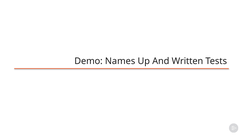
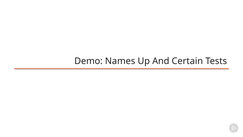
Written: Written -> Certain
